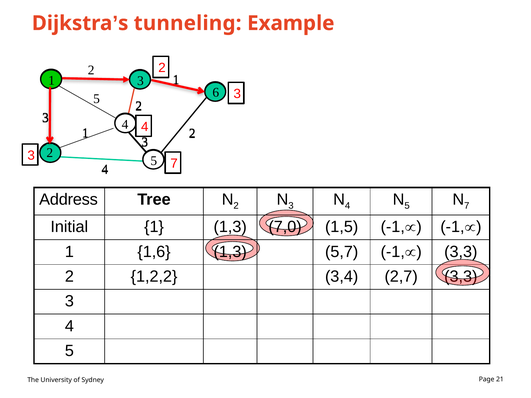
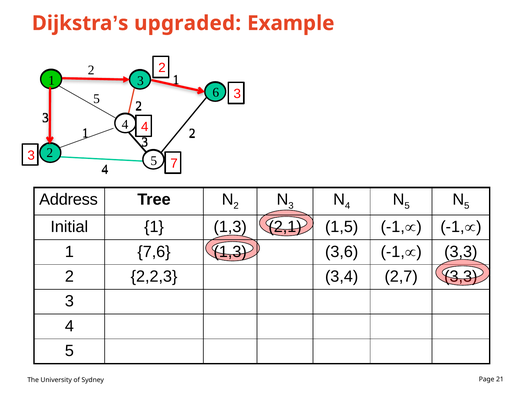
tunneling: tunneling -> upgraded
7 at (467, 206): 7 -> 5
7,0: 7,0 -> 2,1
1,6: 1,6 -> 7,6
5,7: 5,7 -> 3,6
1,2,2: 1,2,2 -> 2,2,3
